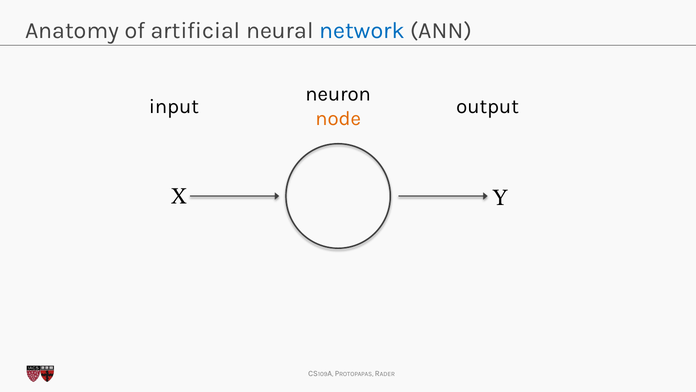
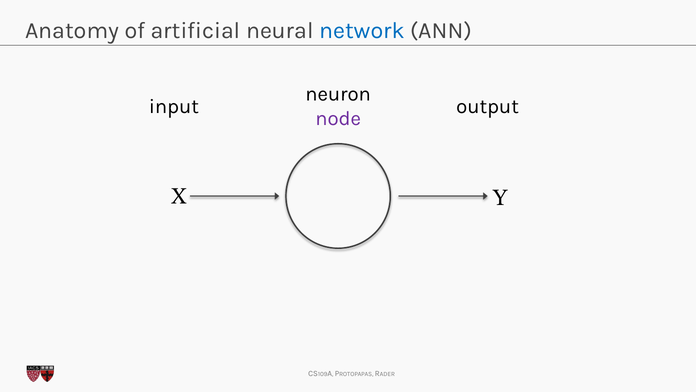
node colour: orange -> purple
